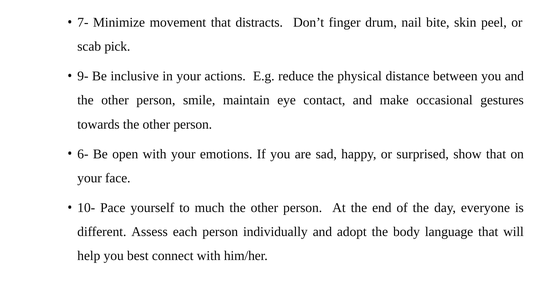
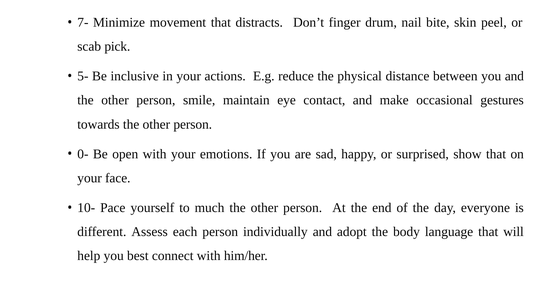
9-: 9- -> 5-
6-: 6- -> 0-
